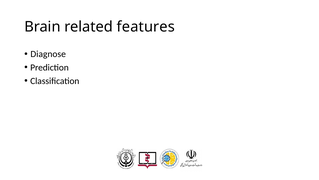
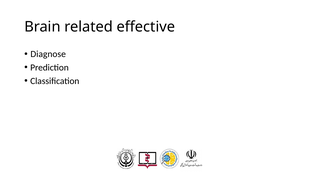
features: features -> effective
